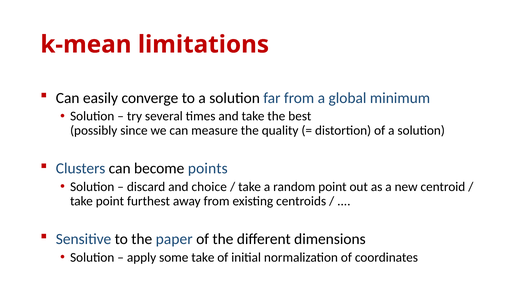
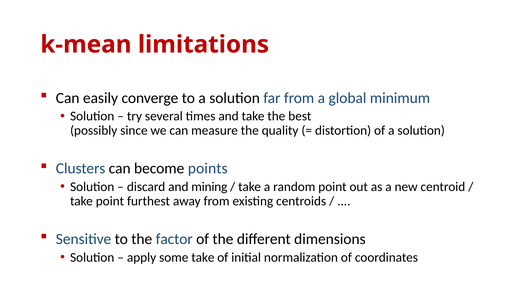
choice: choice -> mining
paper: paper -> factor
